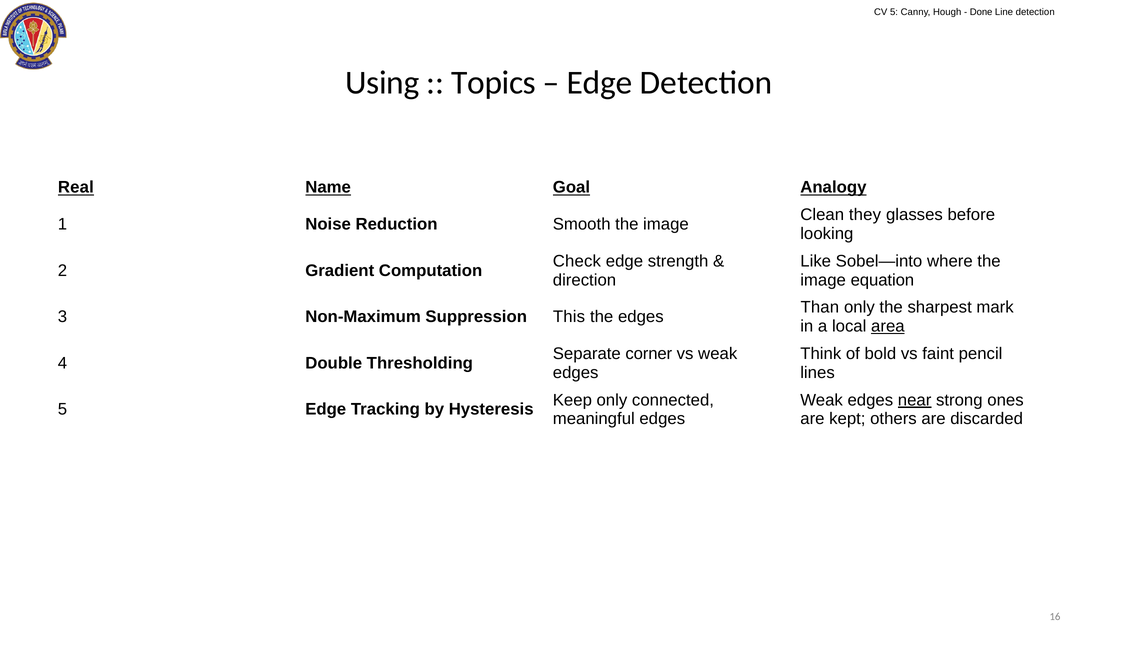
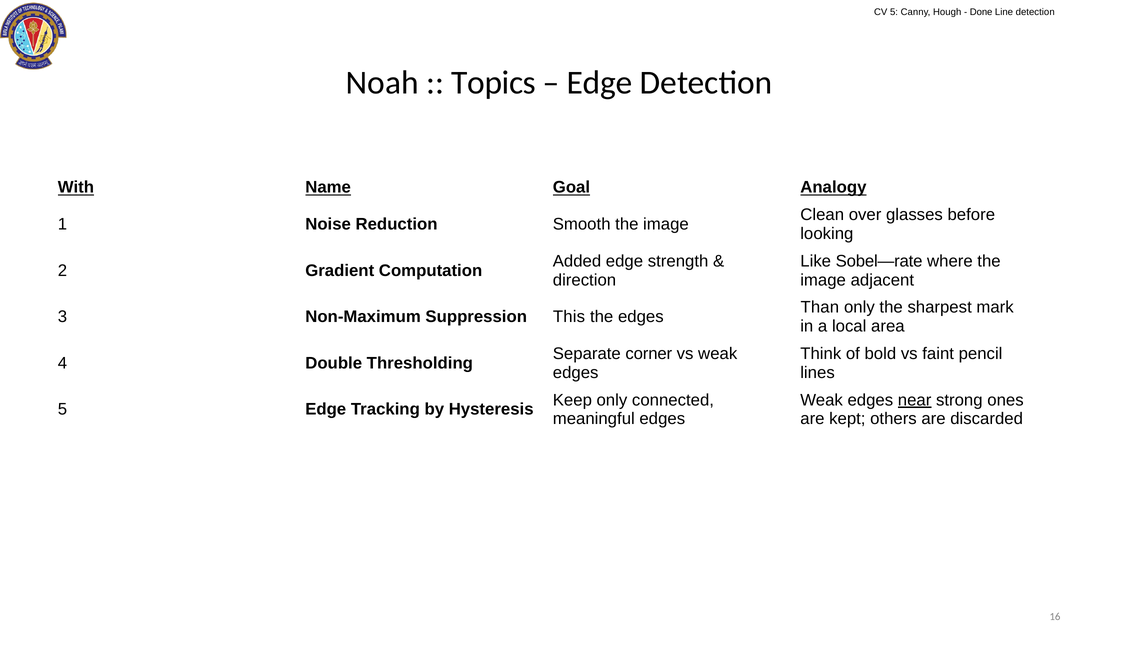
Using: Using -> Noah
Real: Real -> With
they: they -> over
Check: Check -> Added
Sobel—into: Sobel—into -> Sobel—rate
equation: equation -> adjacent
area underline: present -> none
